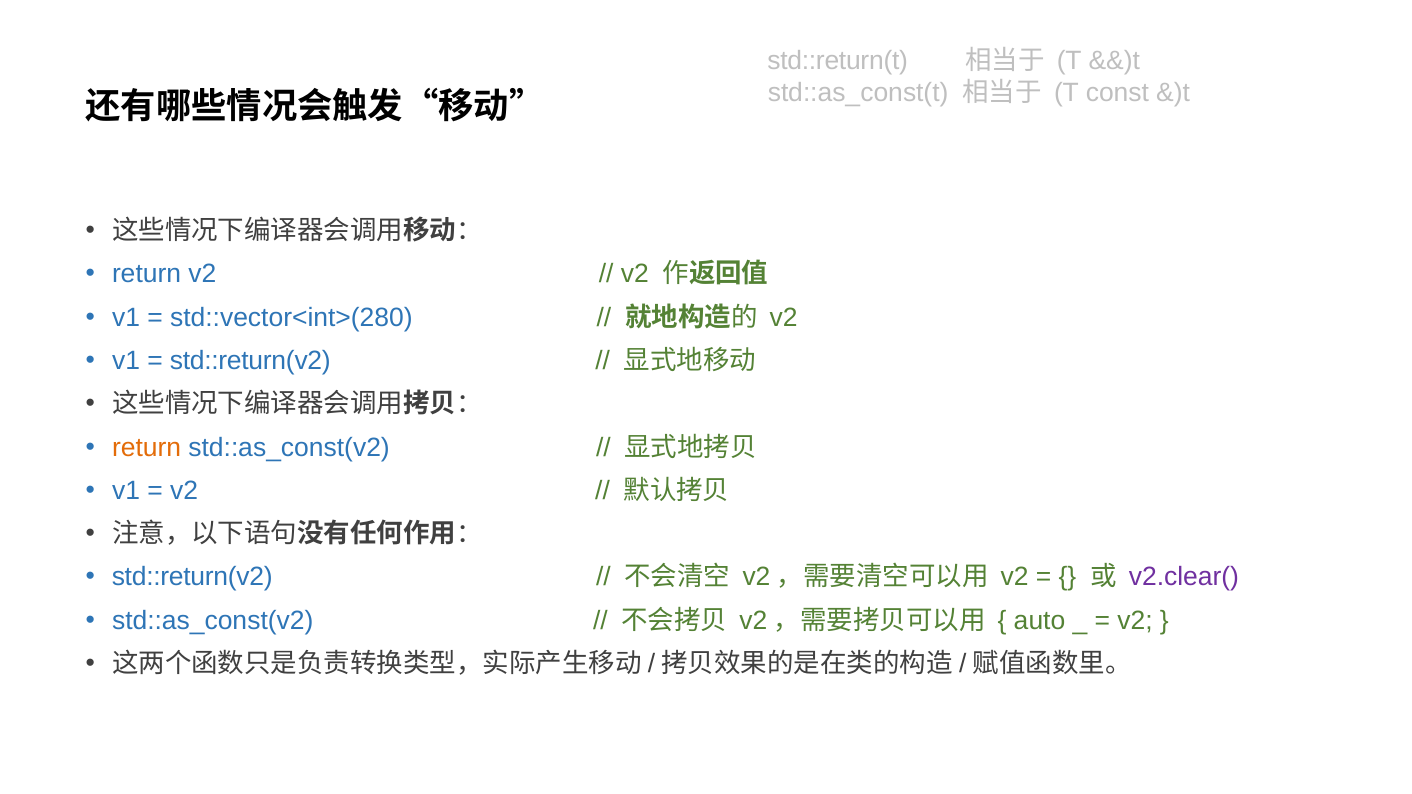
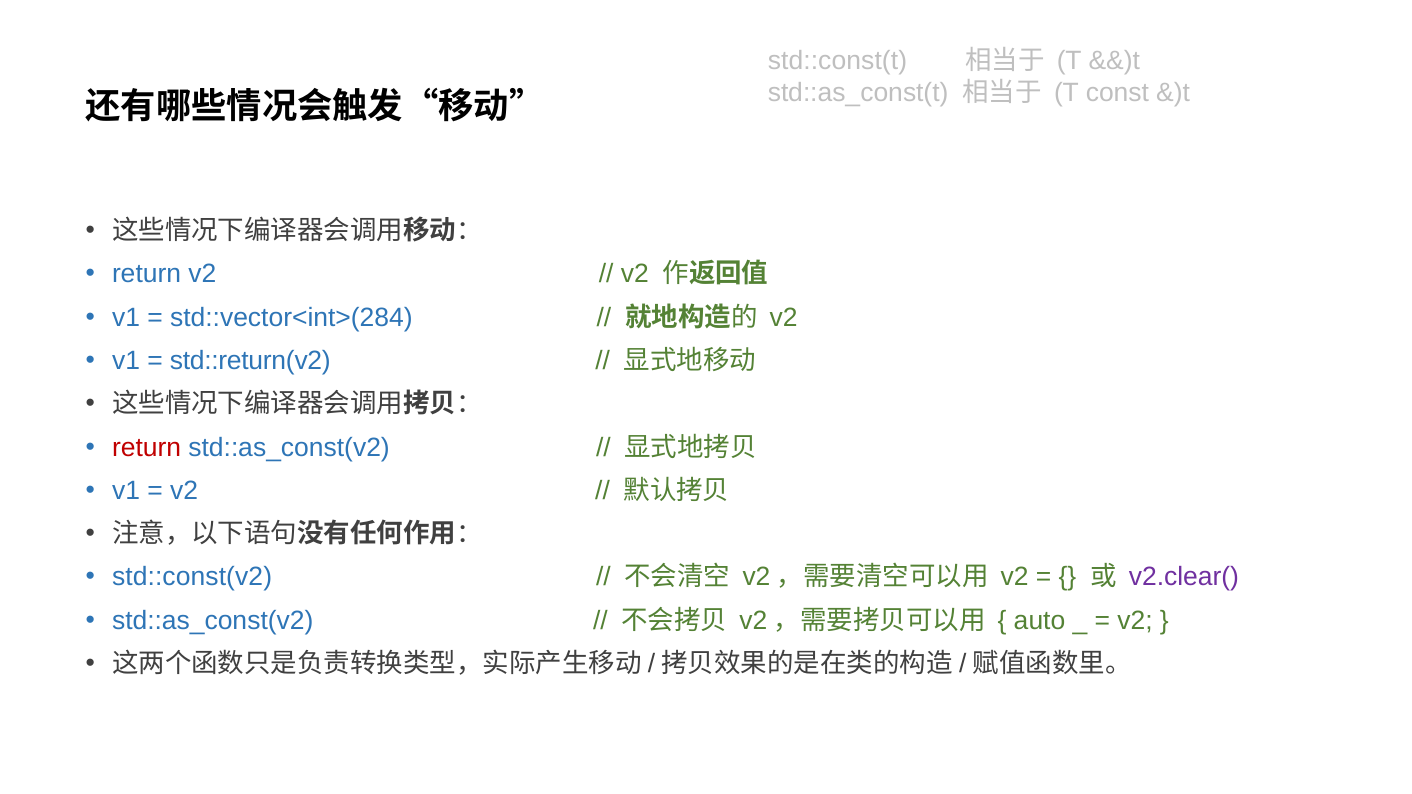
std::return(t: std::return(t -> std::const(t
std::vector<int>(280: std::vector<int>(280 -> std::vector<int>(284
return at (147, 447) colour: orange -> red
std::return(v2 at (192, 577): std::return(v2 -> std::const(v2
